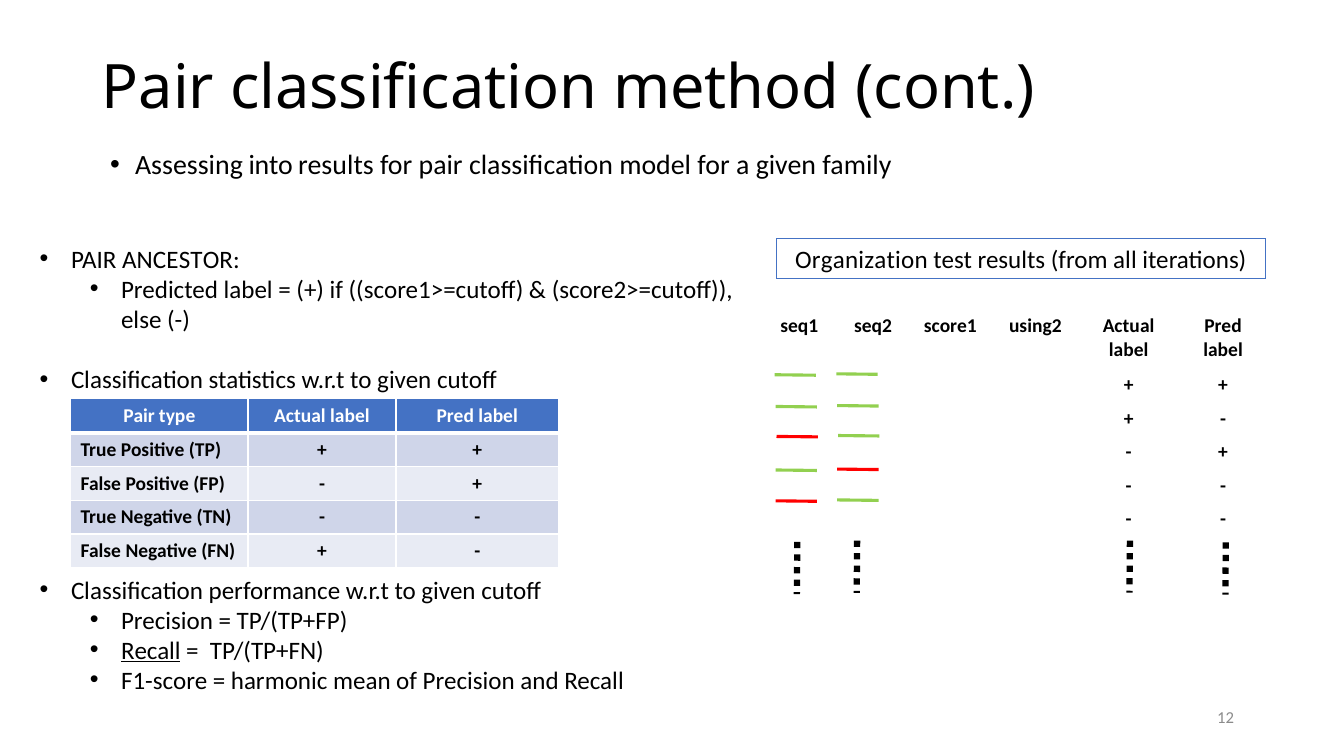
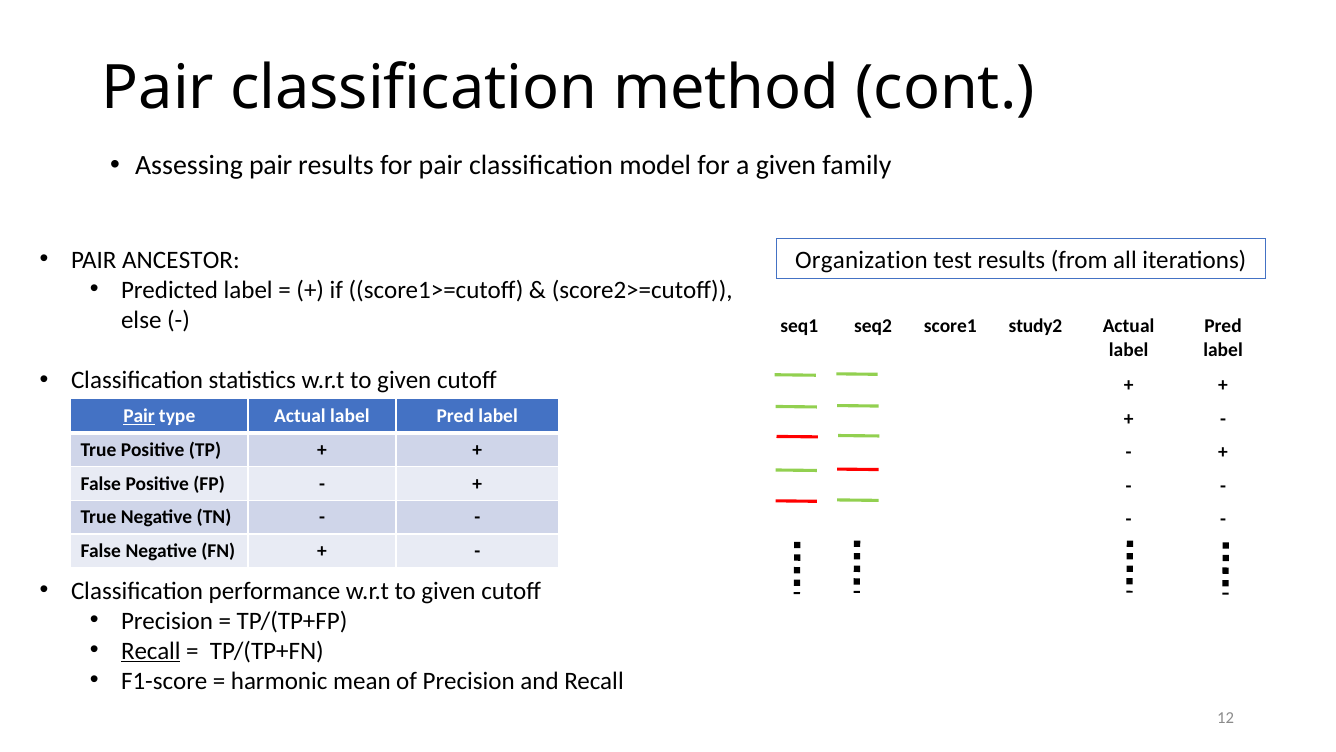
Assessing into: into -> pair
using2: using2 -> study2
Pair at (139, 416) underline: none -> present
